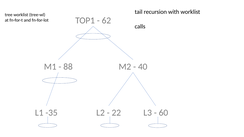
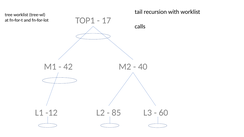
62: 62 -> 17
88: 88 -> 42
-35: -35 -> -12
22: 22 -> 85
